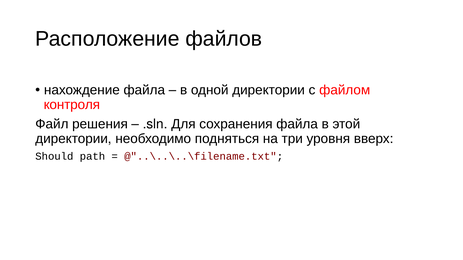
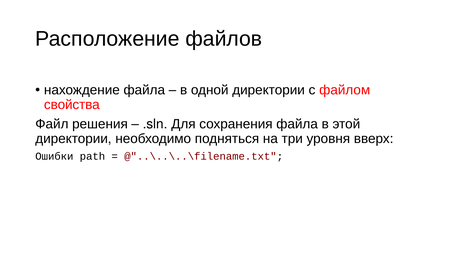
контроля: контроля -> свойства
Should: Should -> Ошибки
